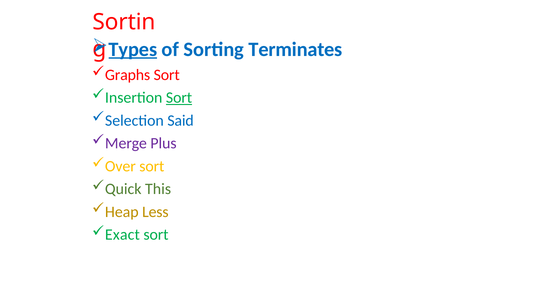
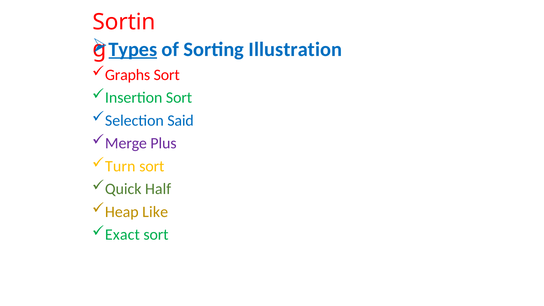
Terminates: Terminates -> Illustration
Sort at (179, 98) underline: present -> none
Over: Over -> Turn
This: This -> Half
Less: Less -> Like
